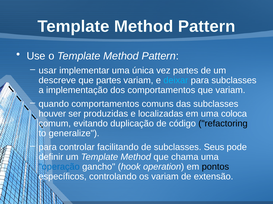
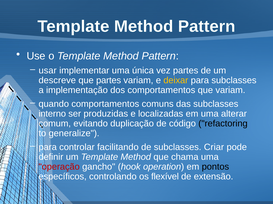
deixar colour: light blue -> yellow
houver: houver -> interno
coloca: coloca -> alterar
Seus: Seus -> Criar
operação colour: blue -> red
os variam: variam -> flexível
